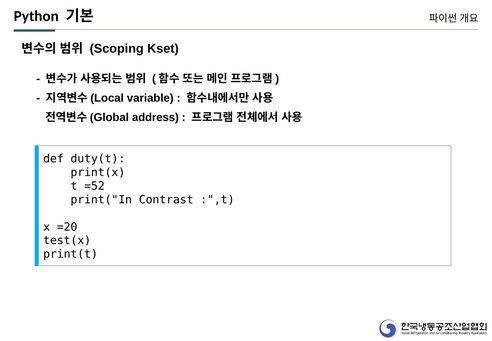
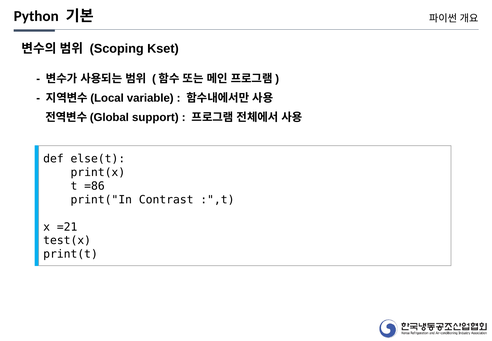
address: address -> support
duty(t: duty(t -> else(t
=52: =52 -> =86
=20: =20 -> =21
